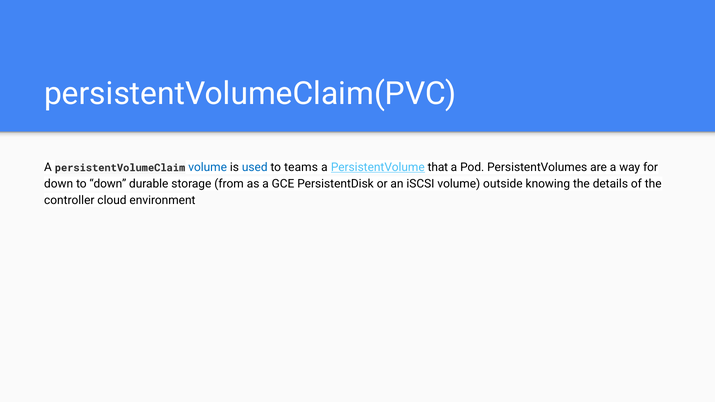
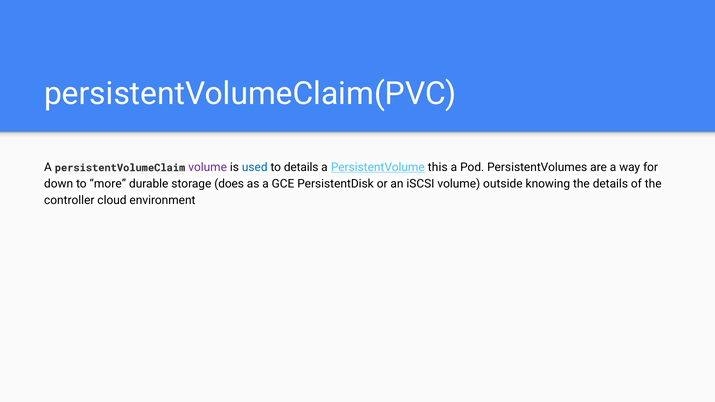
volume at (208, 167) colour: blue -> purple
to teams: teams -> details
that: that -> this
to down: down -> more
from: from -> does
